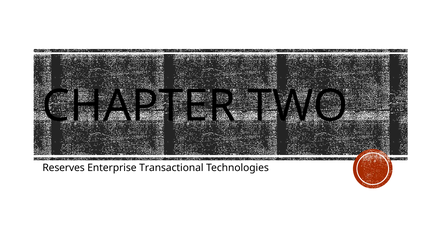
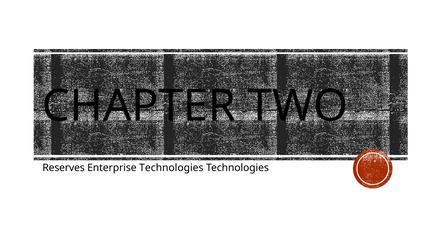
Enterprise Transactional: Transactional -> Technologies
